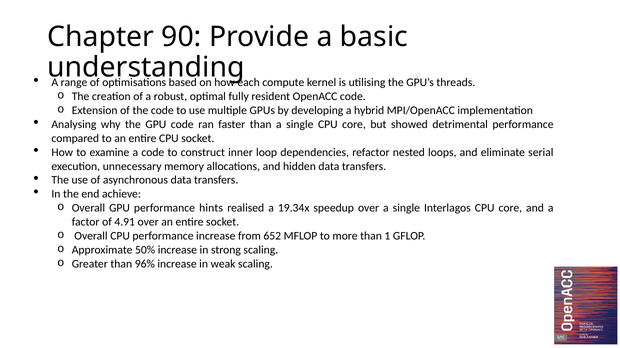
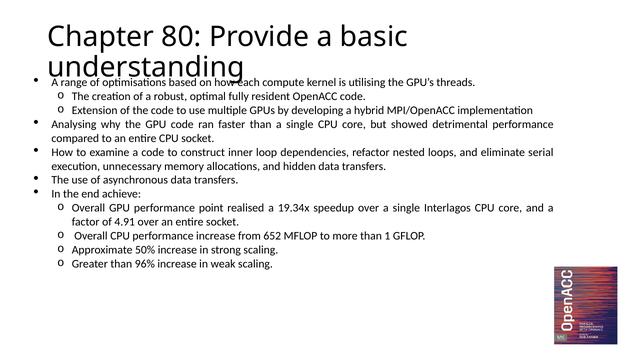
90: 90 -> 80
hints: hints -> point
